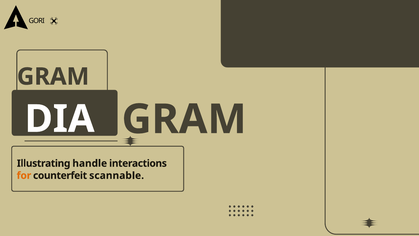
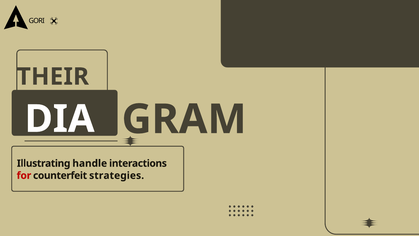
GRAM at (53, 77): GRAM -> THEIR
for colour: orange -> red
scannable: scannable -> strategies
